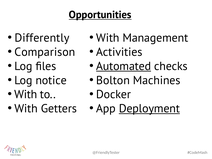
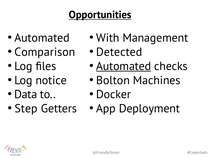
Differently at (42, 38): Differently -> Automated
Activities: Activities -> Detected
With at (26, 94): With -> Data
With at (26, 109): With -> Step
Deployment underline: present -> none
